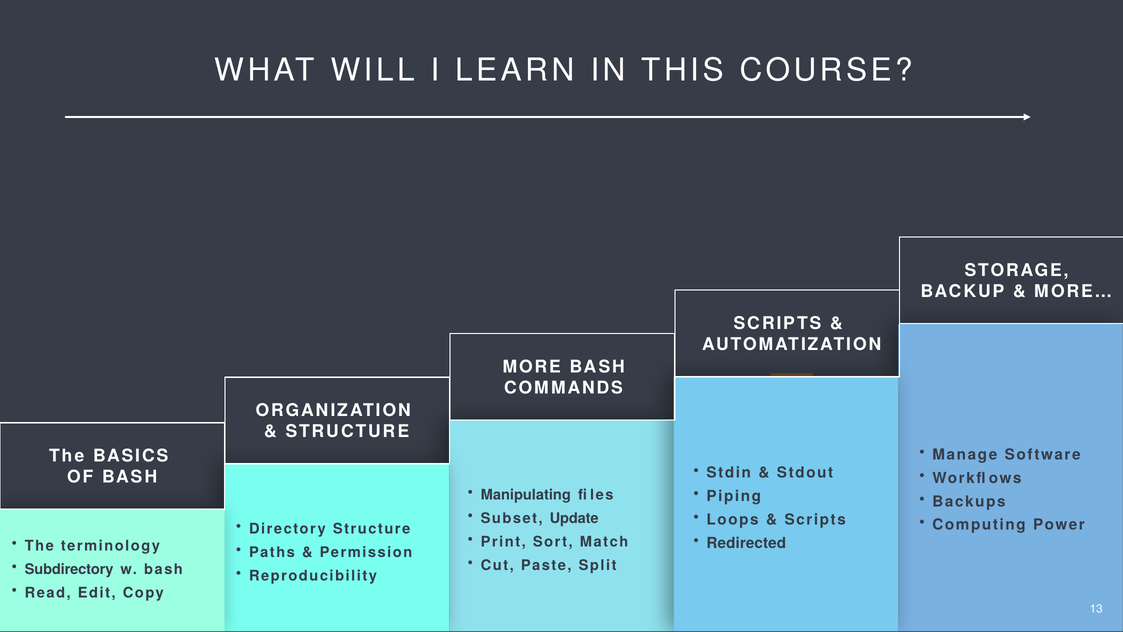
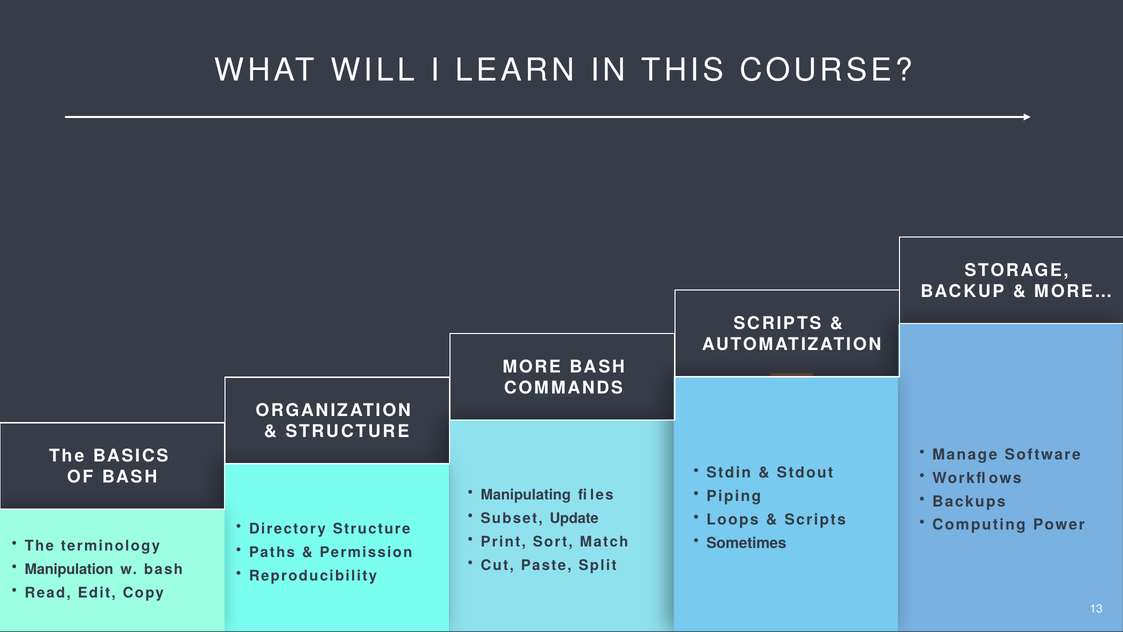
Redirected: Redirected -> Sometimes
Subdirectory: Subdirectory -> Manipulation
